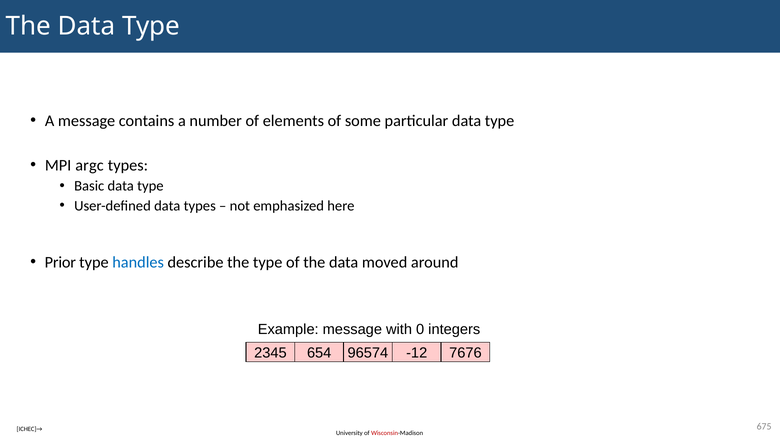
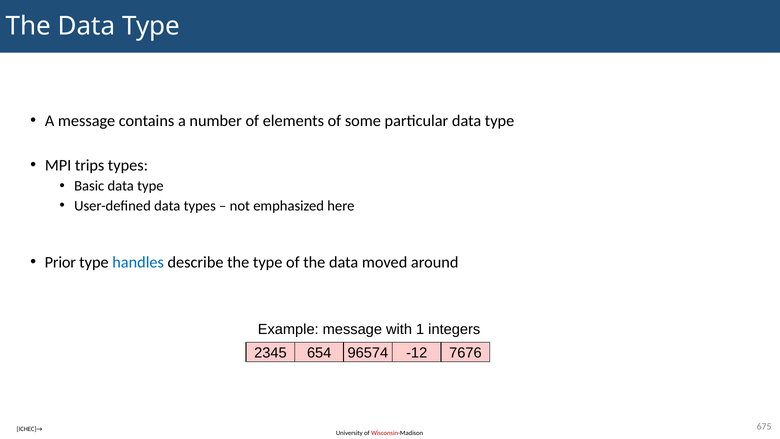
argc: argc -> trips
0: 0 -> 1
